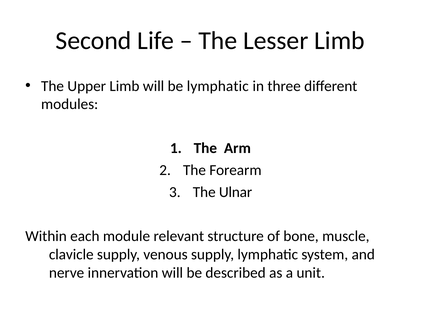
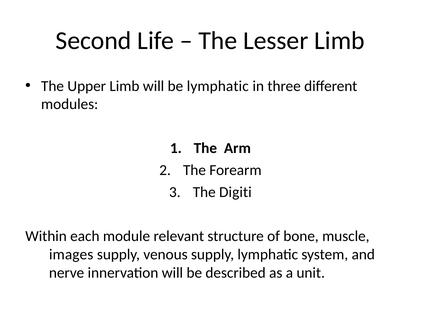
Ulnar: Ulnar -> Digiti
clavicle: clavicle -> images
